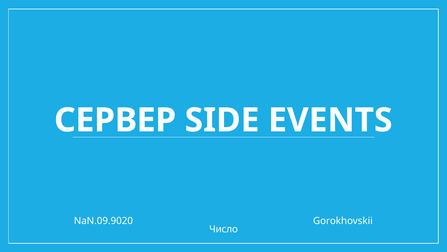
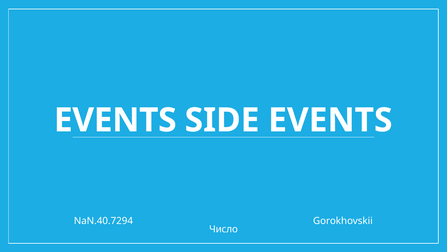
СЕРВЕР at (115, 120): СЕРВЕР -> EVENTS
NaN.09.9020: NaN.09.9020 -> NaN.40.7294
